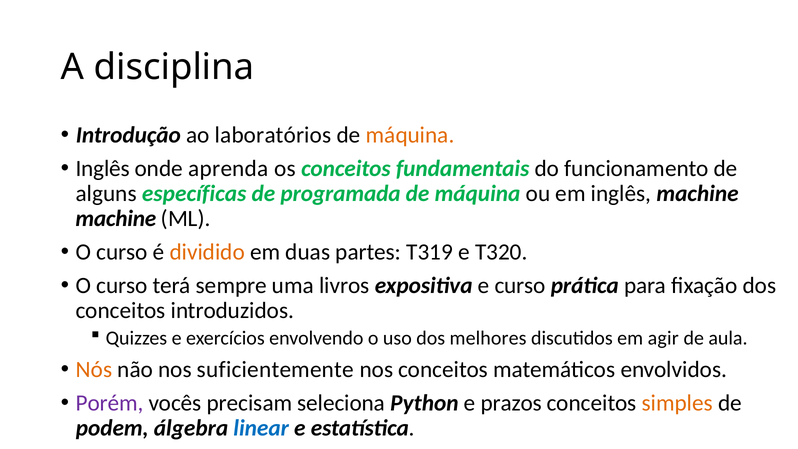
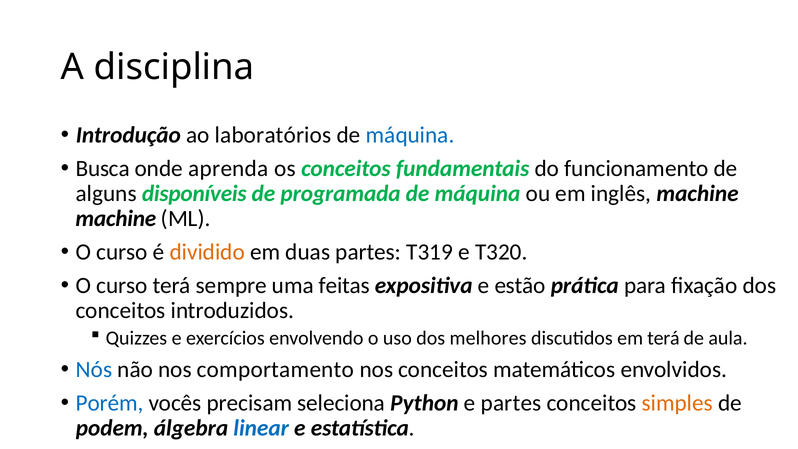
máquina at (410, 135) colour: orange -> blue
Inglês at (103, 168): Inglês -> Busca
específicas: específicas -> disponíveis
livros: livros -> feitas
e curso: curso -> estão
em agir: agir -> terá
Nós colour: orange -> blue
suficientemente: suficientemente -> comportamento
Porém colour: purple -> blue
e prazos: prazos -> partes
